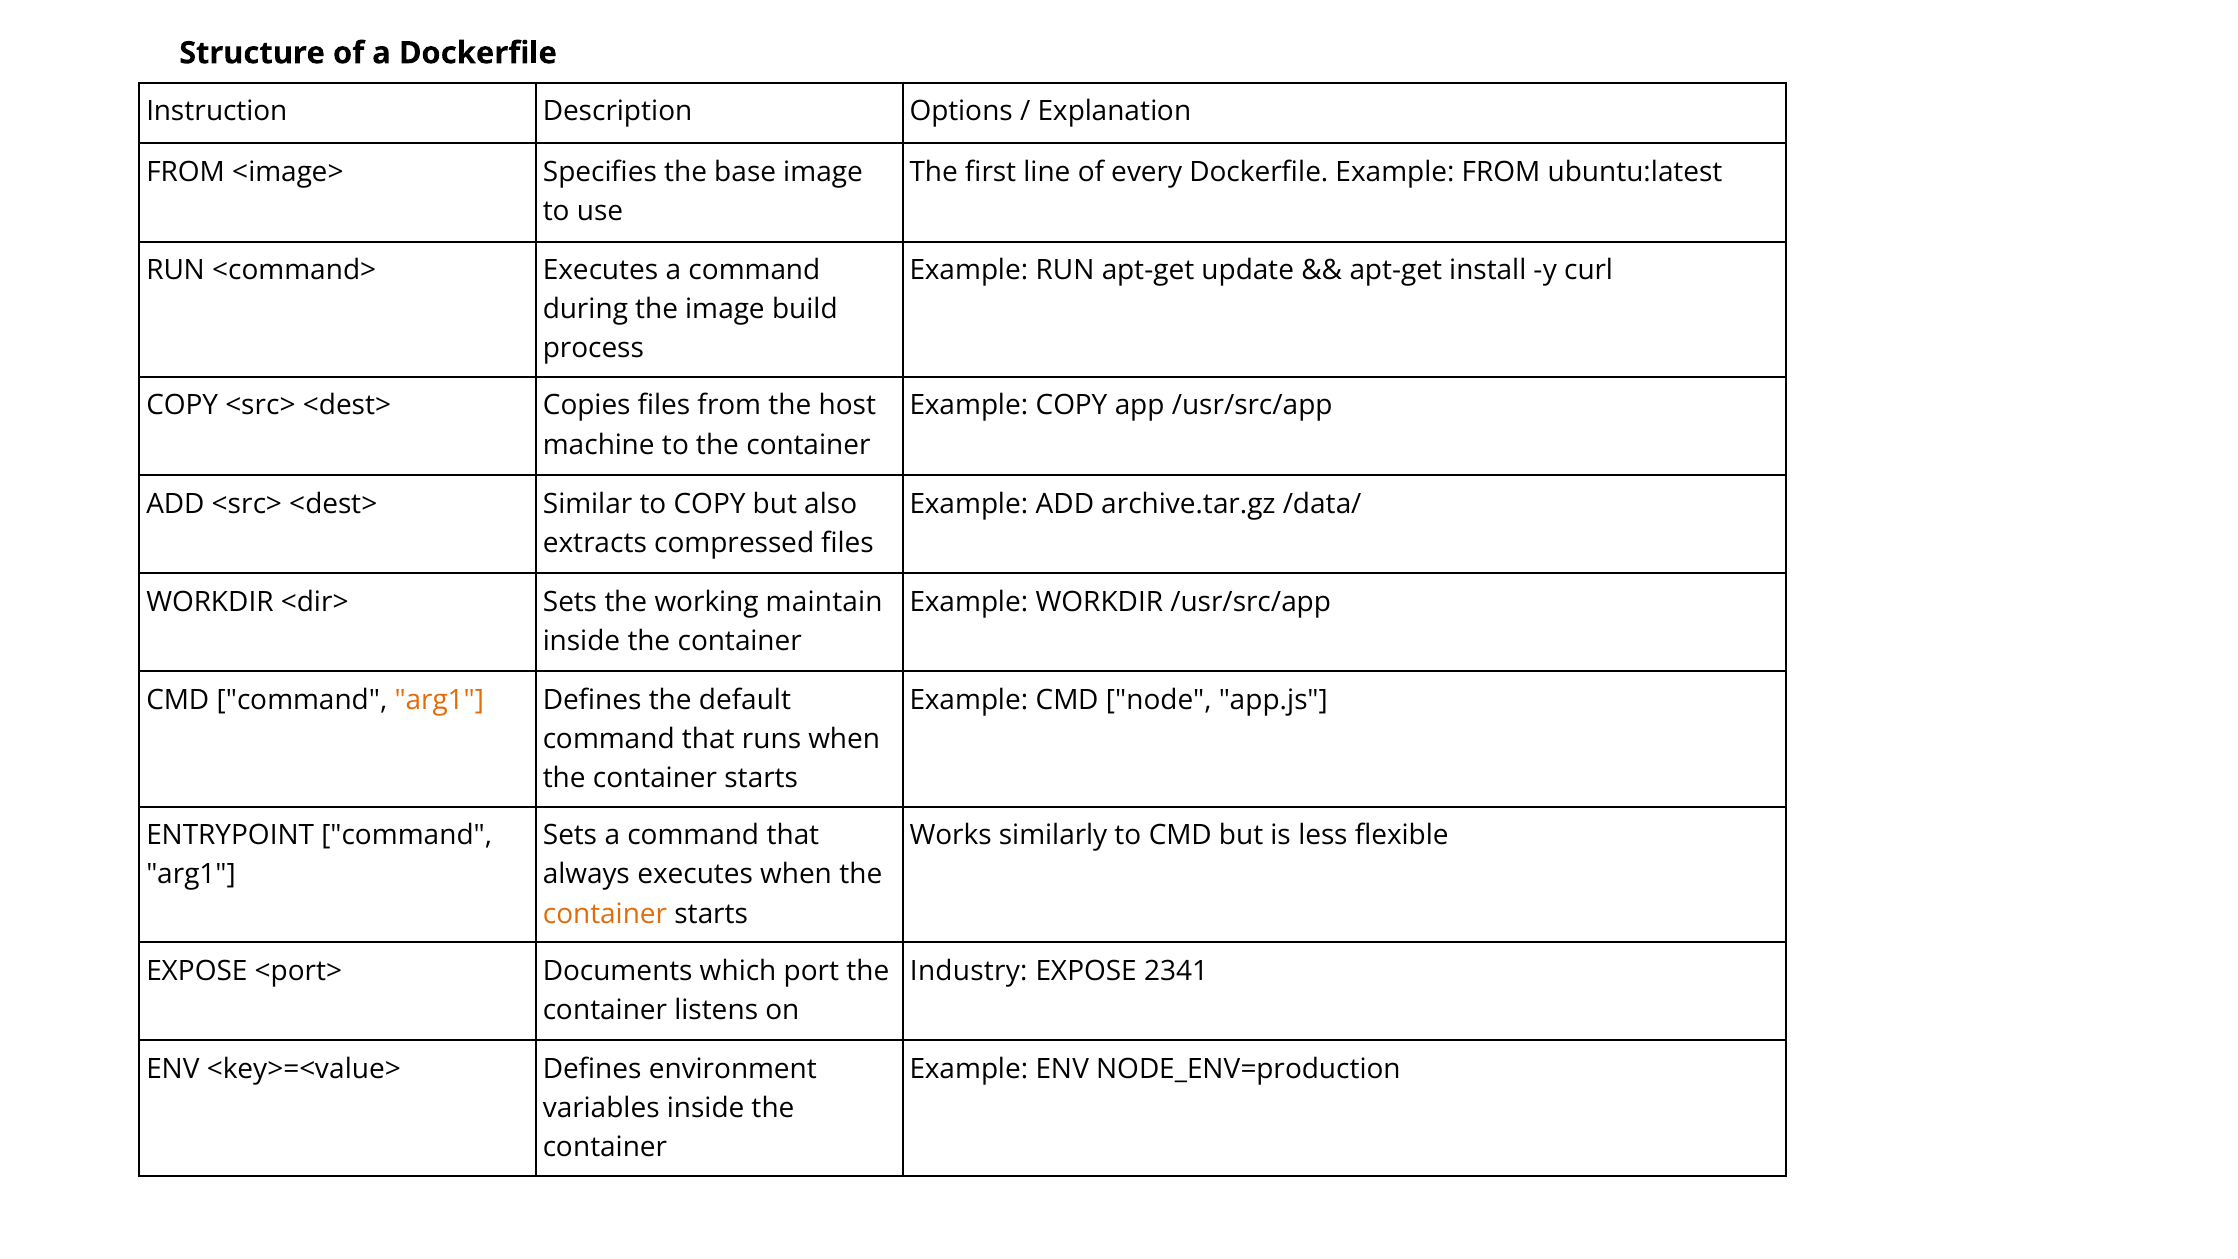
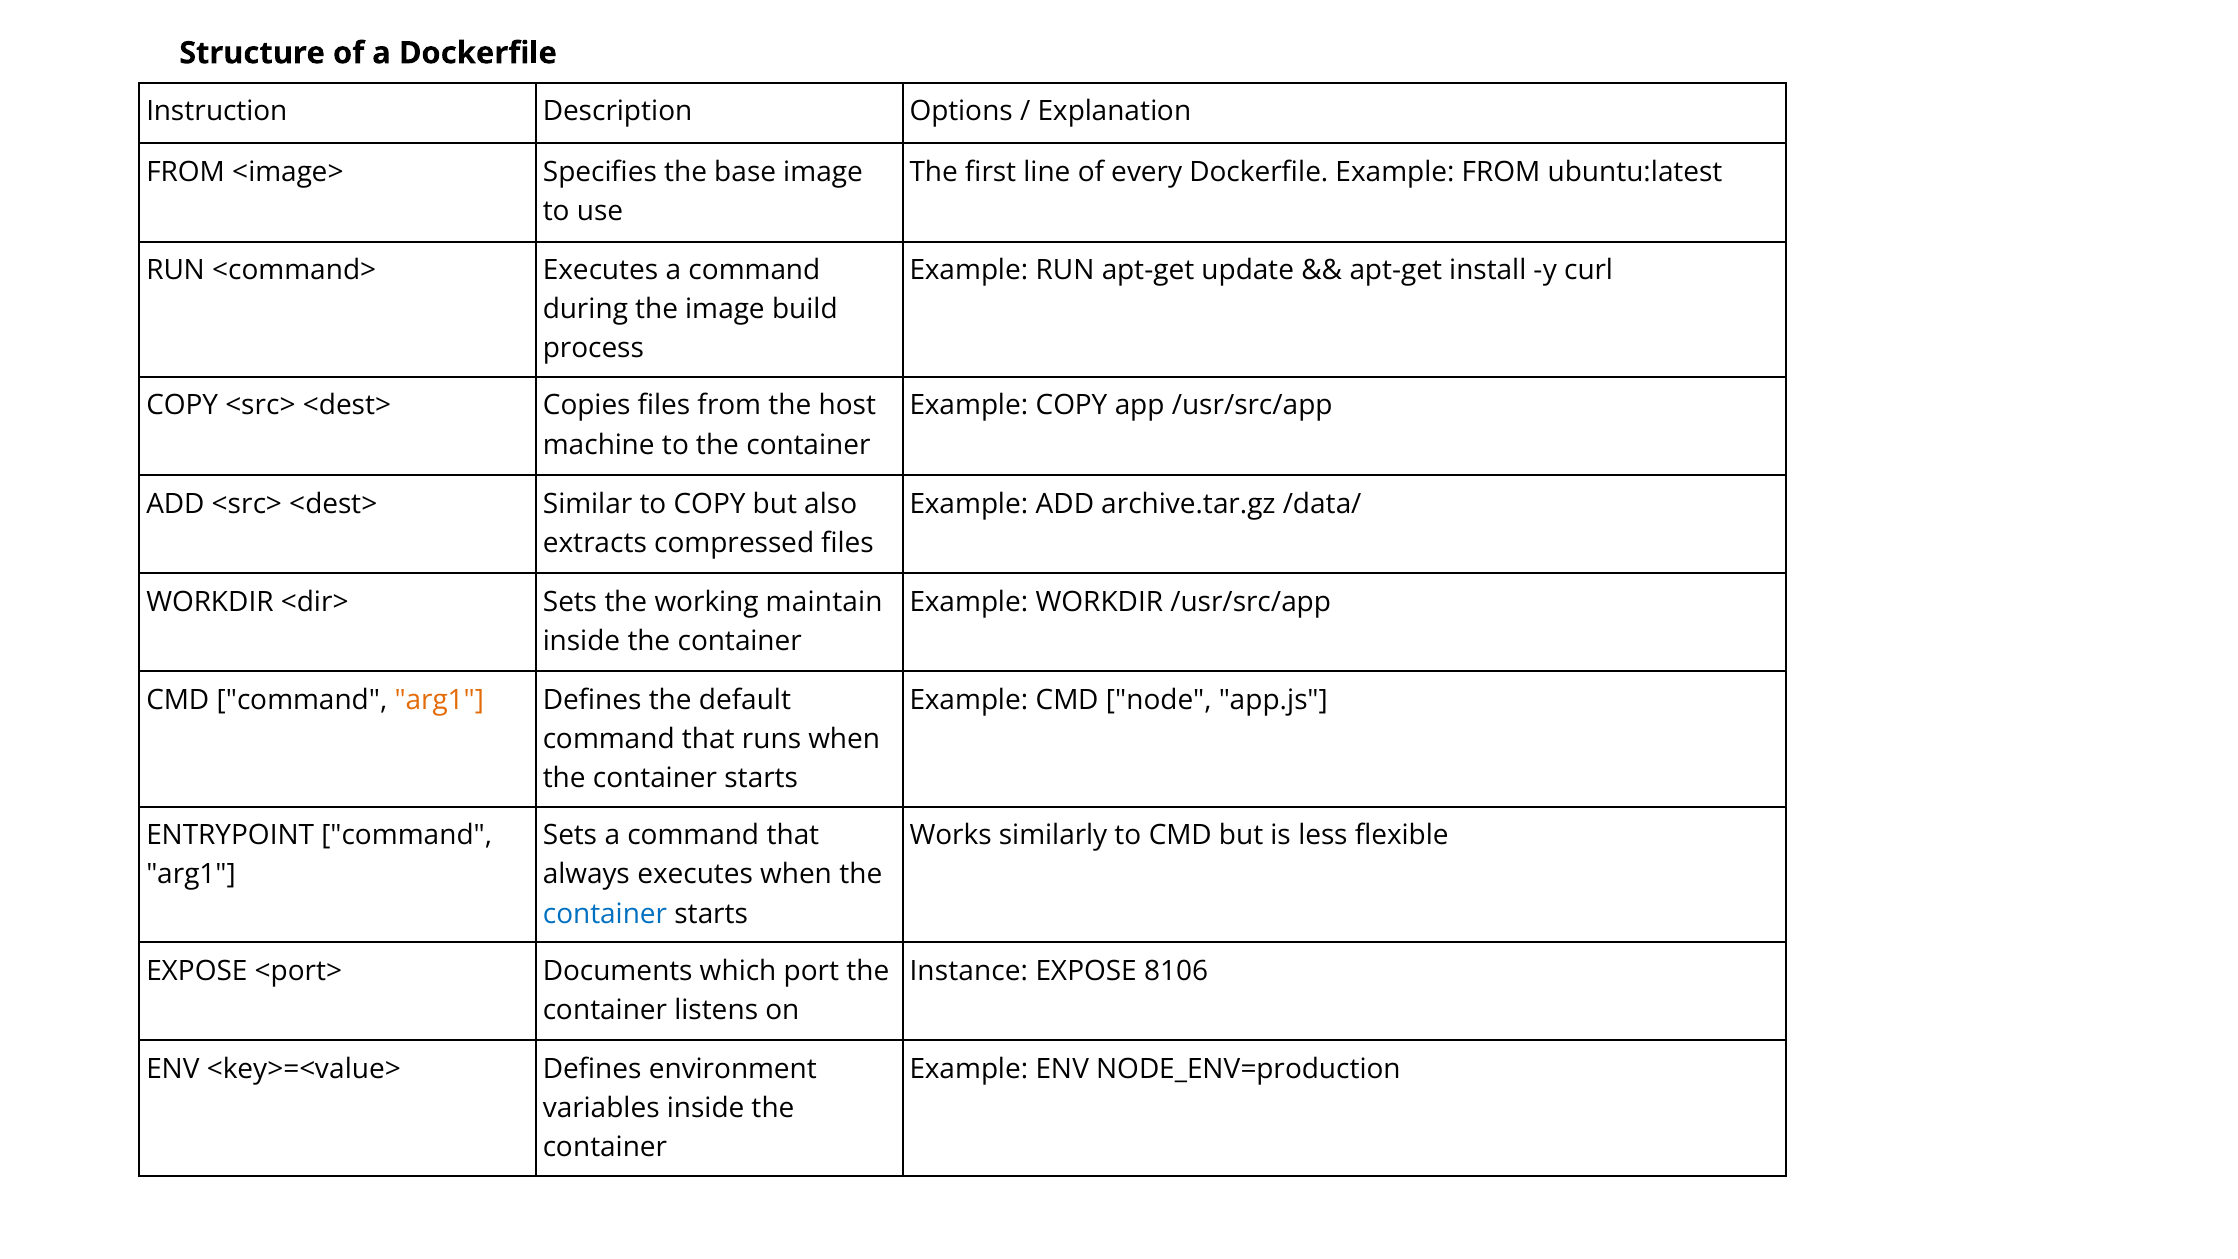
container at (605, 914) colour: orange -> blue
Industry: Industry -> Instance
2341: 2341 -> 8106
